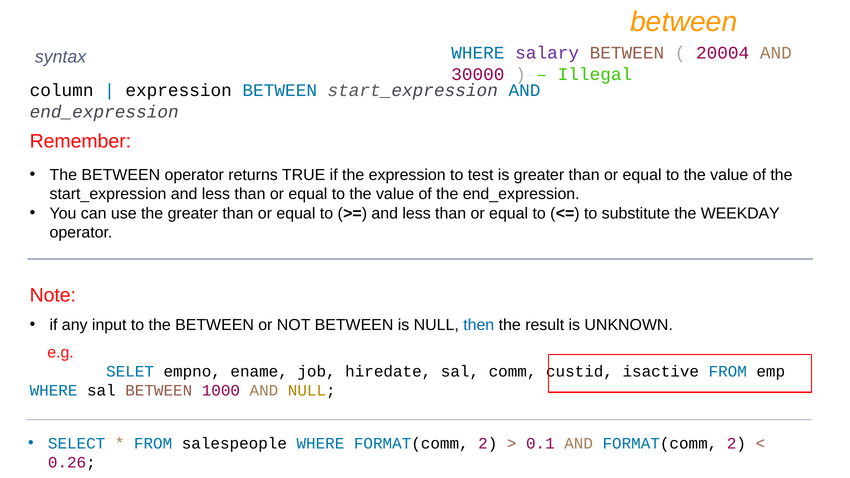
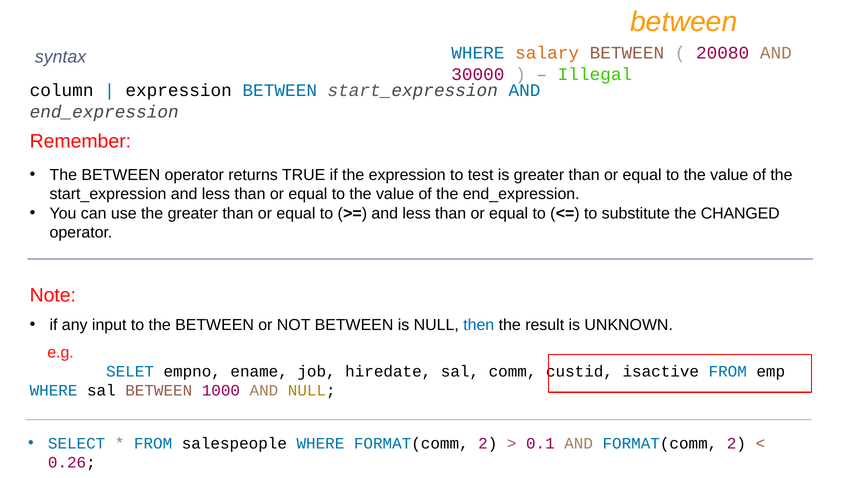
salary colour: purple -> orange
20004: 20004 -> 20080
WEEKDAY: WEEKDAY -> CHANGED
